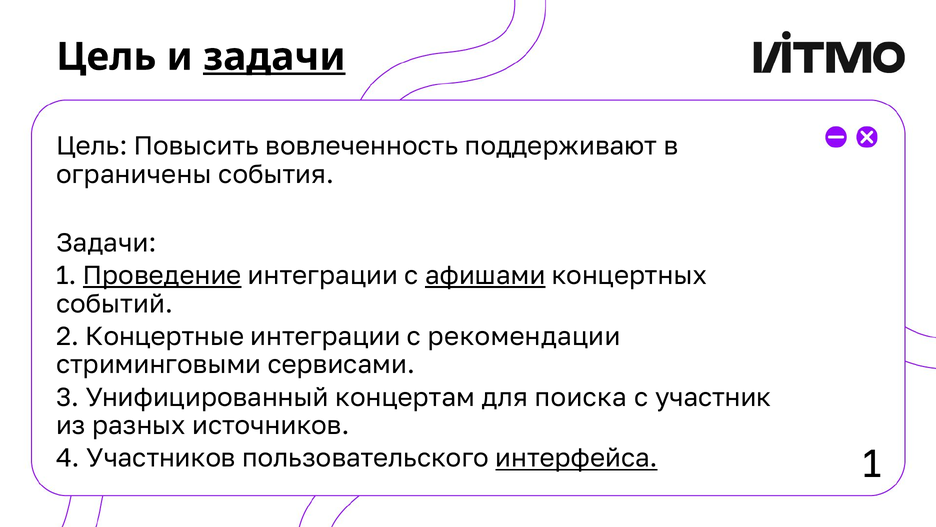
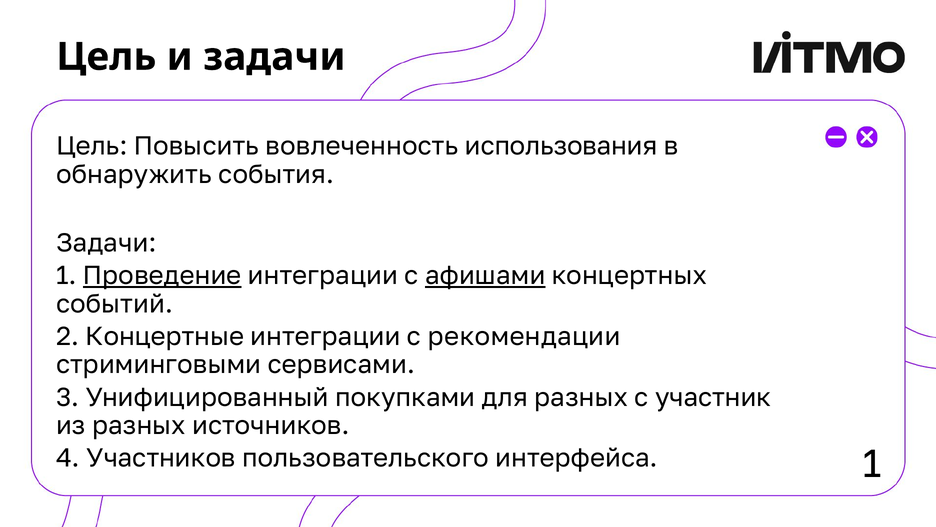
задачи at (274, 57) underline: present -> none
поддерживают: поддерживают -> использования
ограничены: ограничены -> обнаружить
концертам: концертам -> покупками
для поиска: поиска -> разных
интерфейса underline: present -> none
